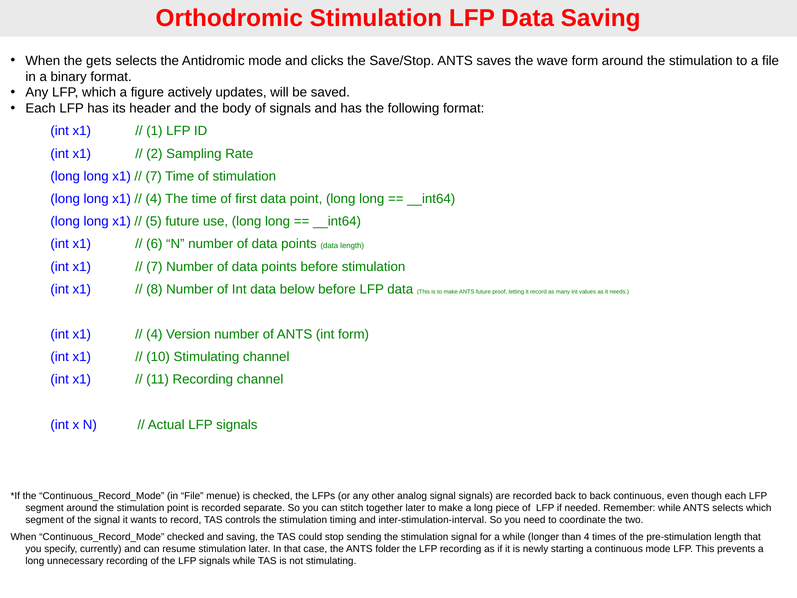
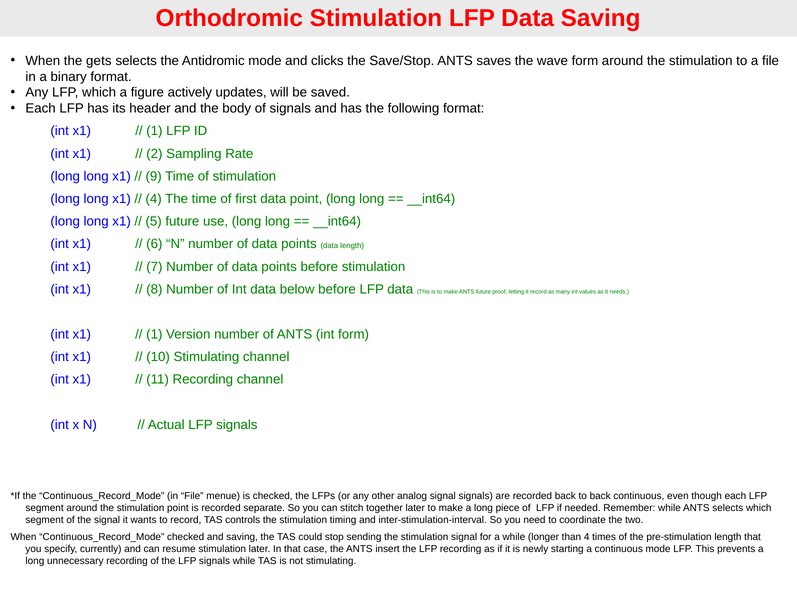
7 at (154, 176): 7 -> 9
4 at (154, 334): 4 -> 1
folder: folder -> insert
